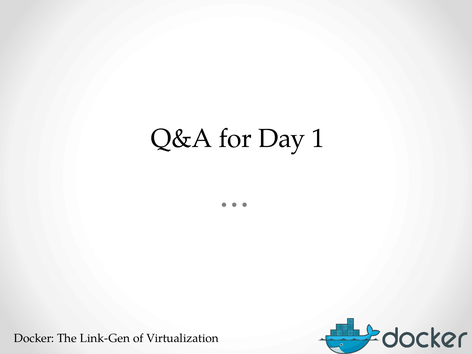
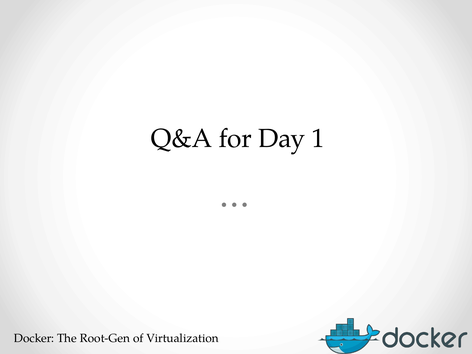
Link-Gen: Link-Gen -> Root-Gen
